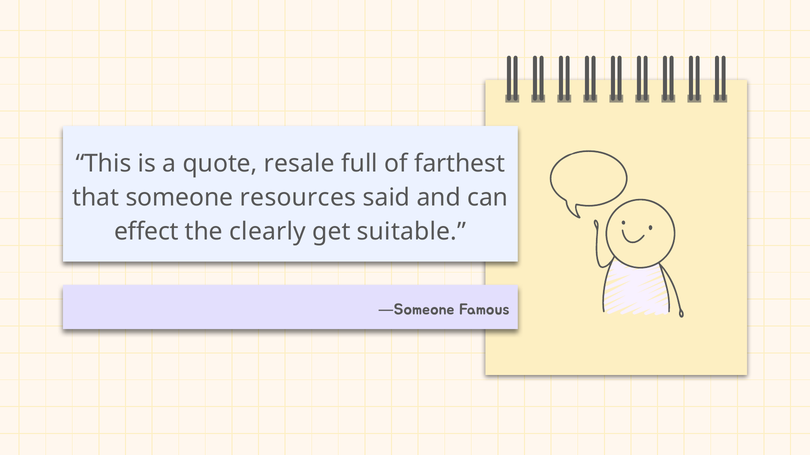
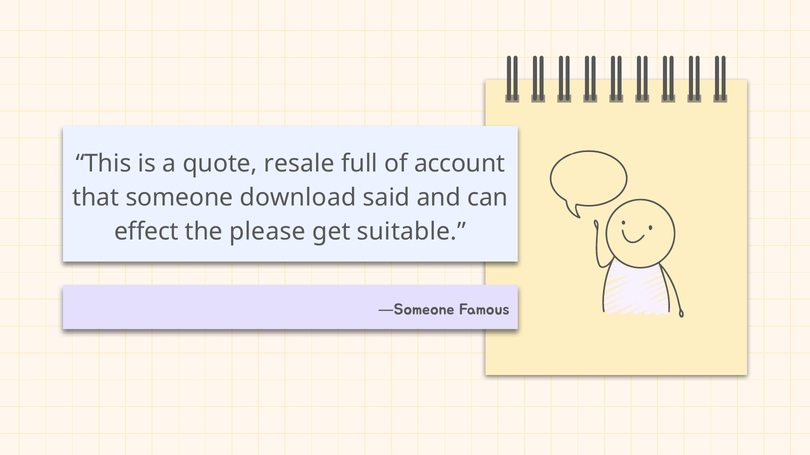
farthest: farthest -> account
resources: resources -> download
clearly: clearly -> please
